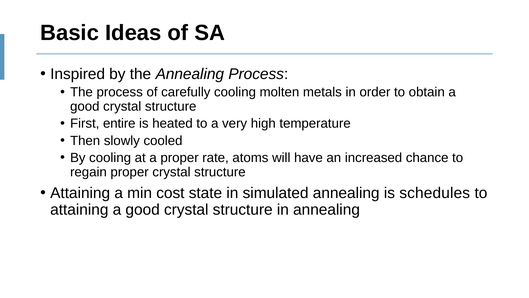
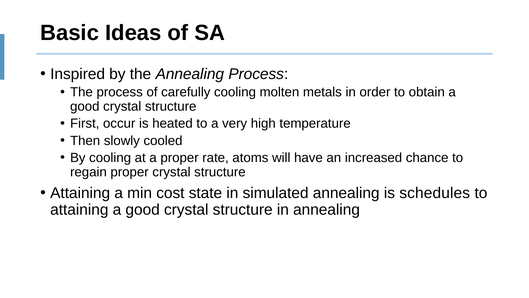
entire: entire -> occur
